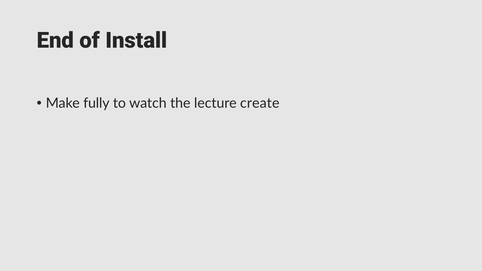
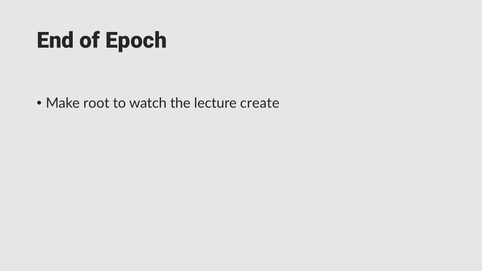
Install: Install -> Epoch
fully: fully -> root
